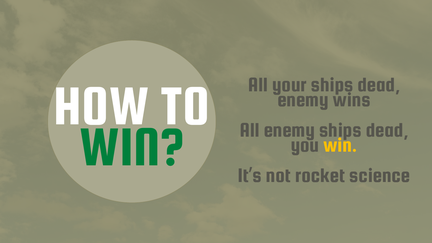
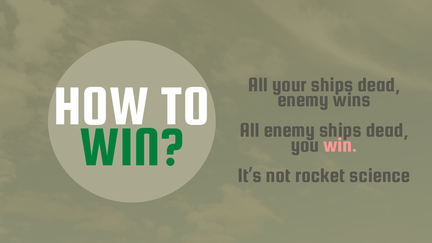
win at (340, 145) colour: yellow -> pink
